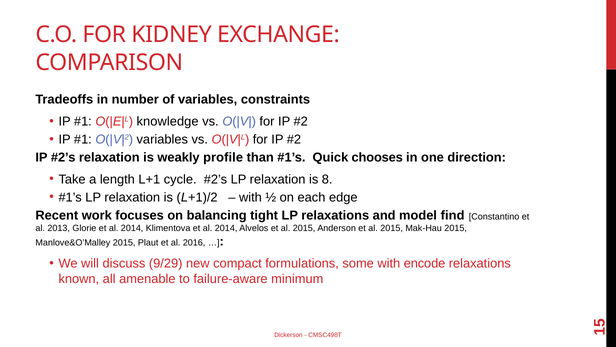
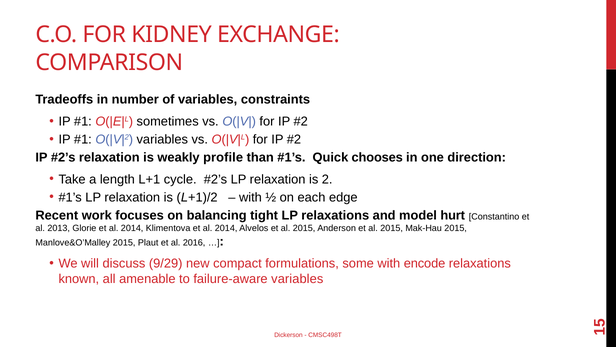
knowledge: knowledge -> sometimes
8: 8 -> 2
find: find -> hurt
failure-aware minimum: minimum -> variables
